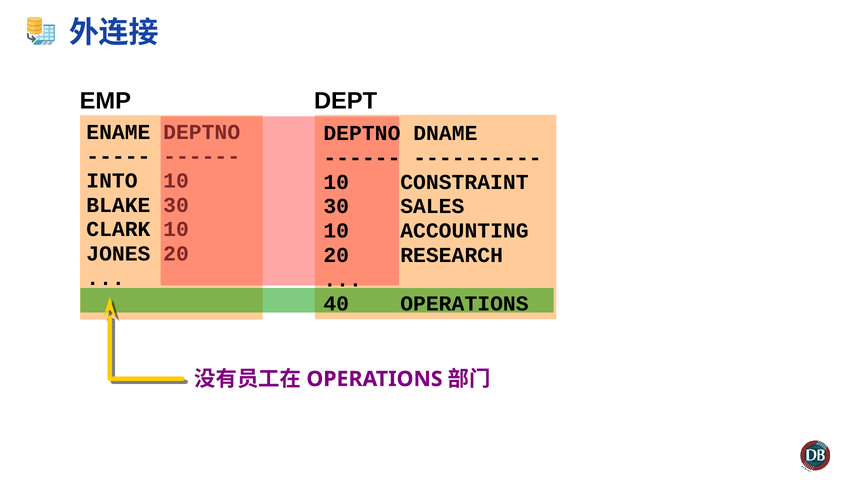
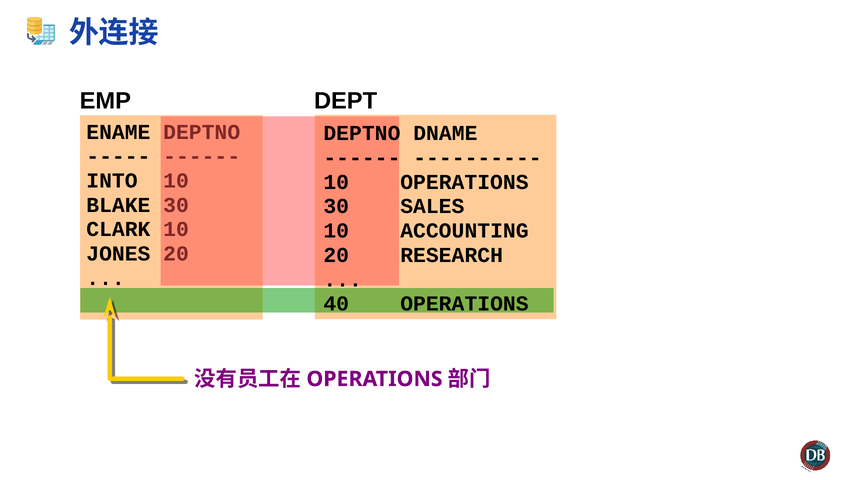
10 CONSTRAINT: CONSTRAINT -> OPERATIONS
